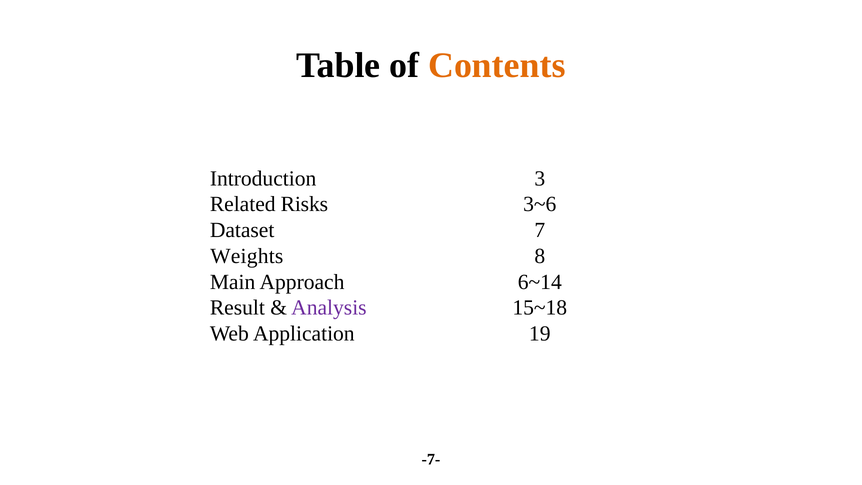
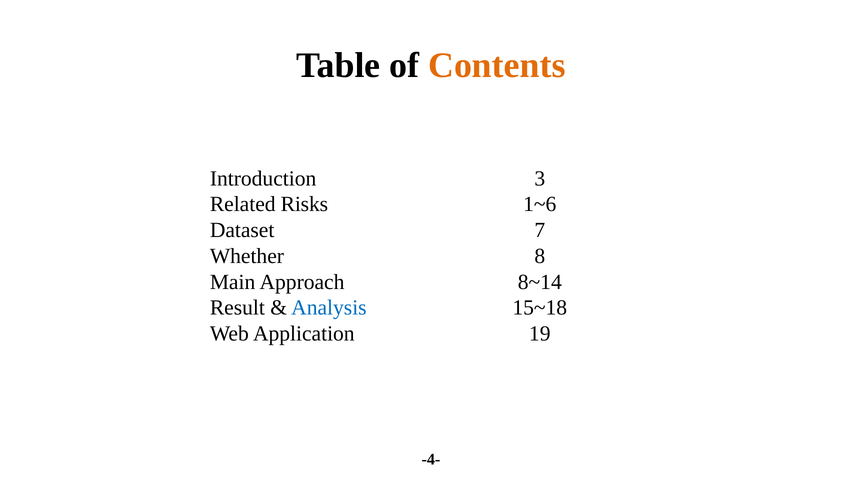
3~6: 3~6 -> 1~6
Weights: Weights -> Whether
6~14: 6~14 -> 8~14
Analysis colour: purple -> blue
-7-: -7- -> -4-
